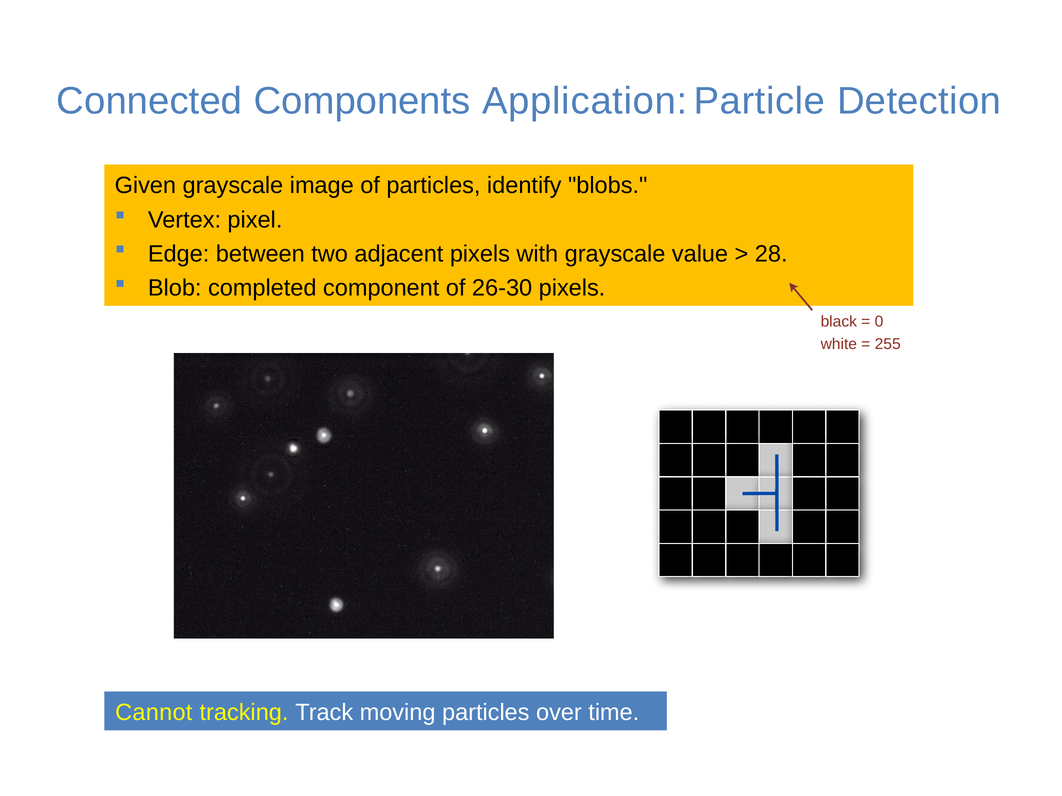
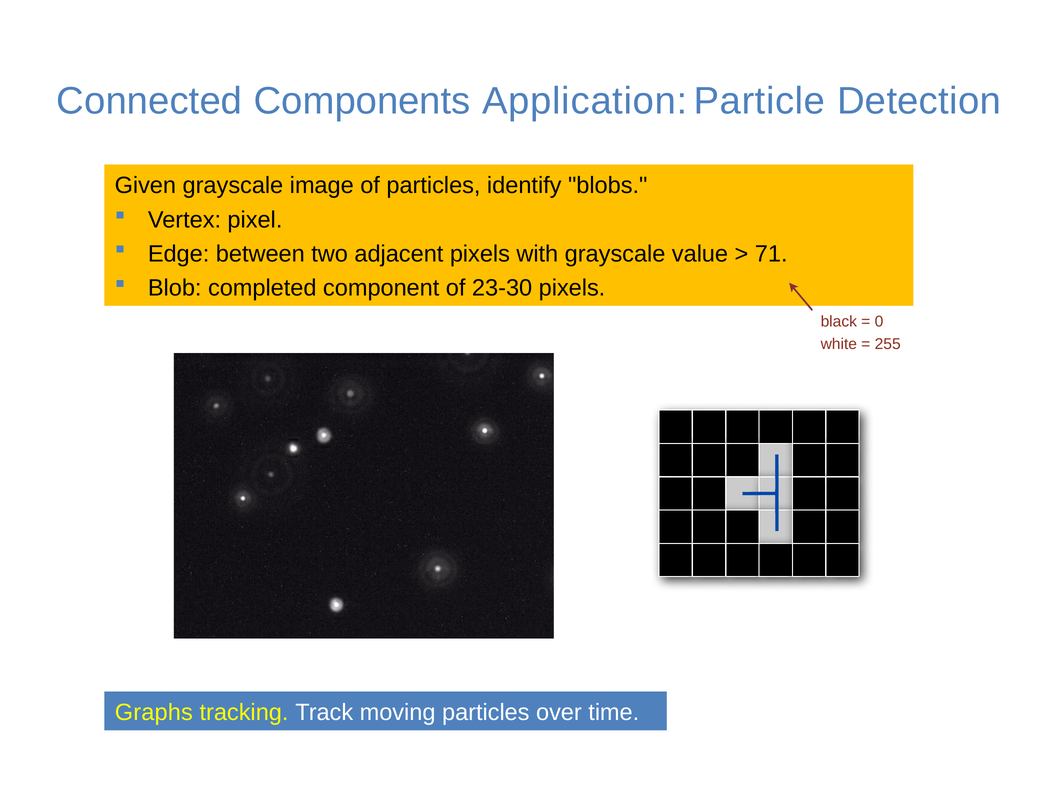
28: 28 -> 71
26-30: 26-30 -> 23-30
Cannot: Cannot -> Graphs
